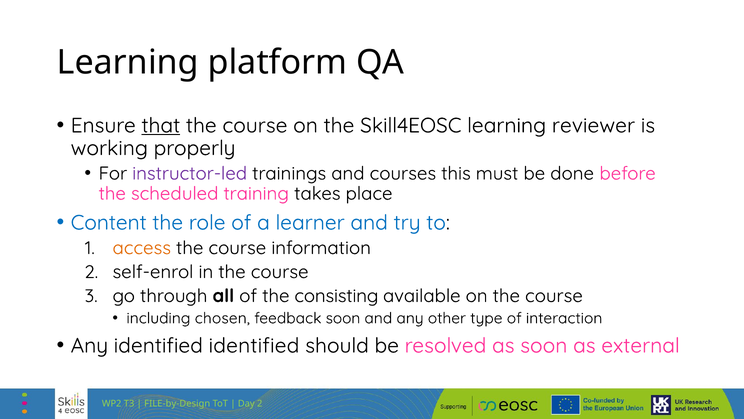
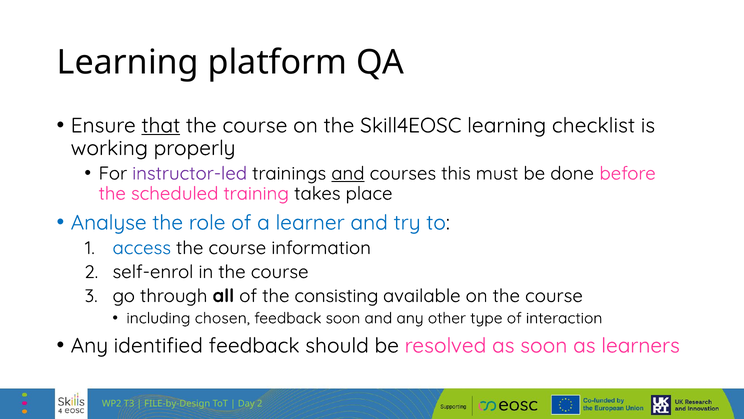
reviewer: reviewer -> checklist
and at (348, 173) underline: none -> present
Content: Content -> Analyse
access colour: orange -> blue
identified identified: identified -> feedback
external: external -> learners
